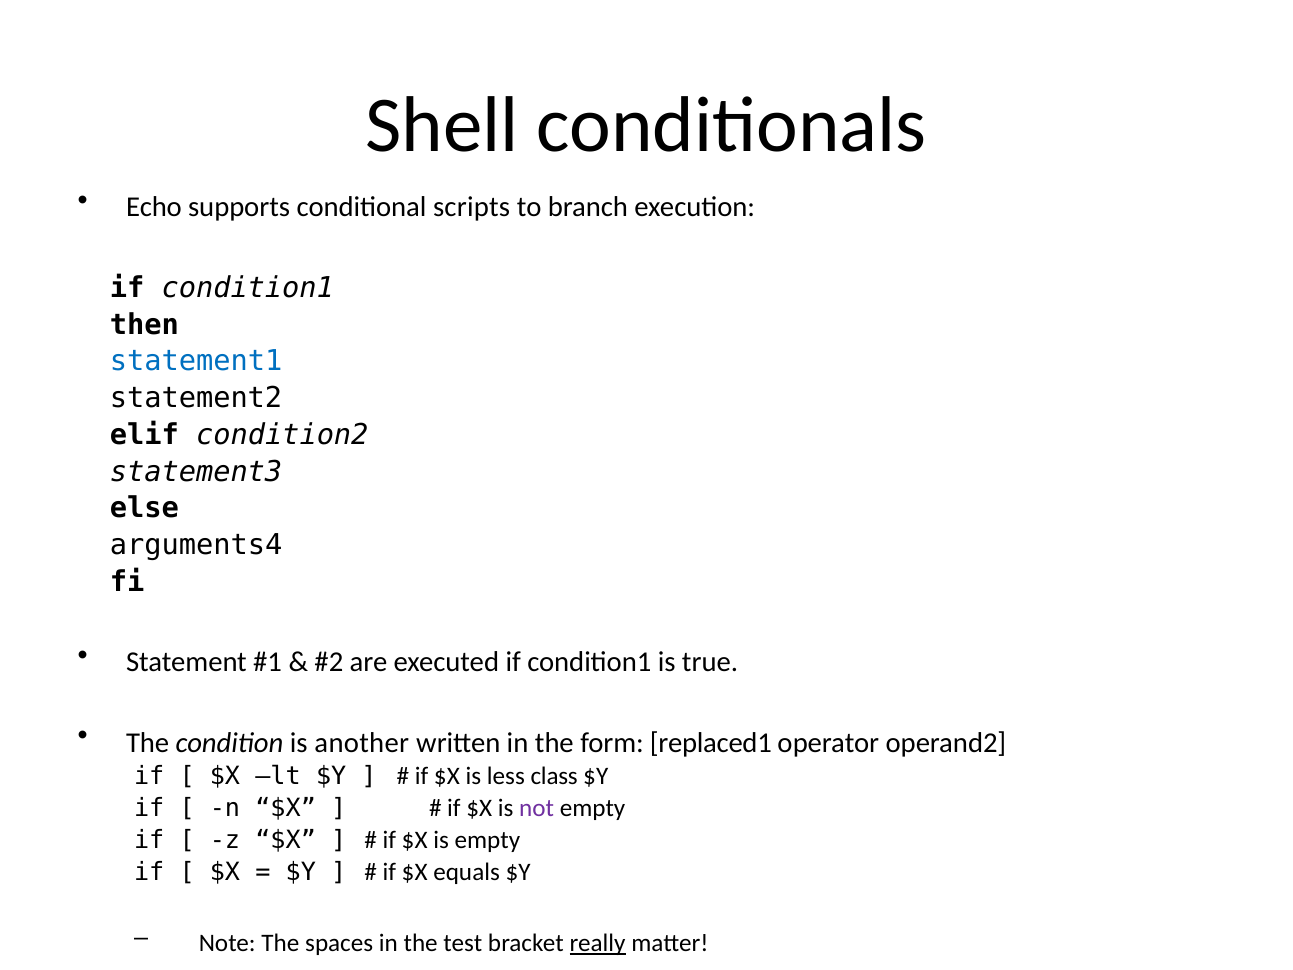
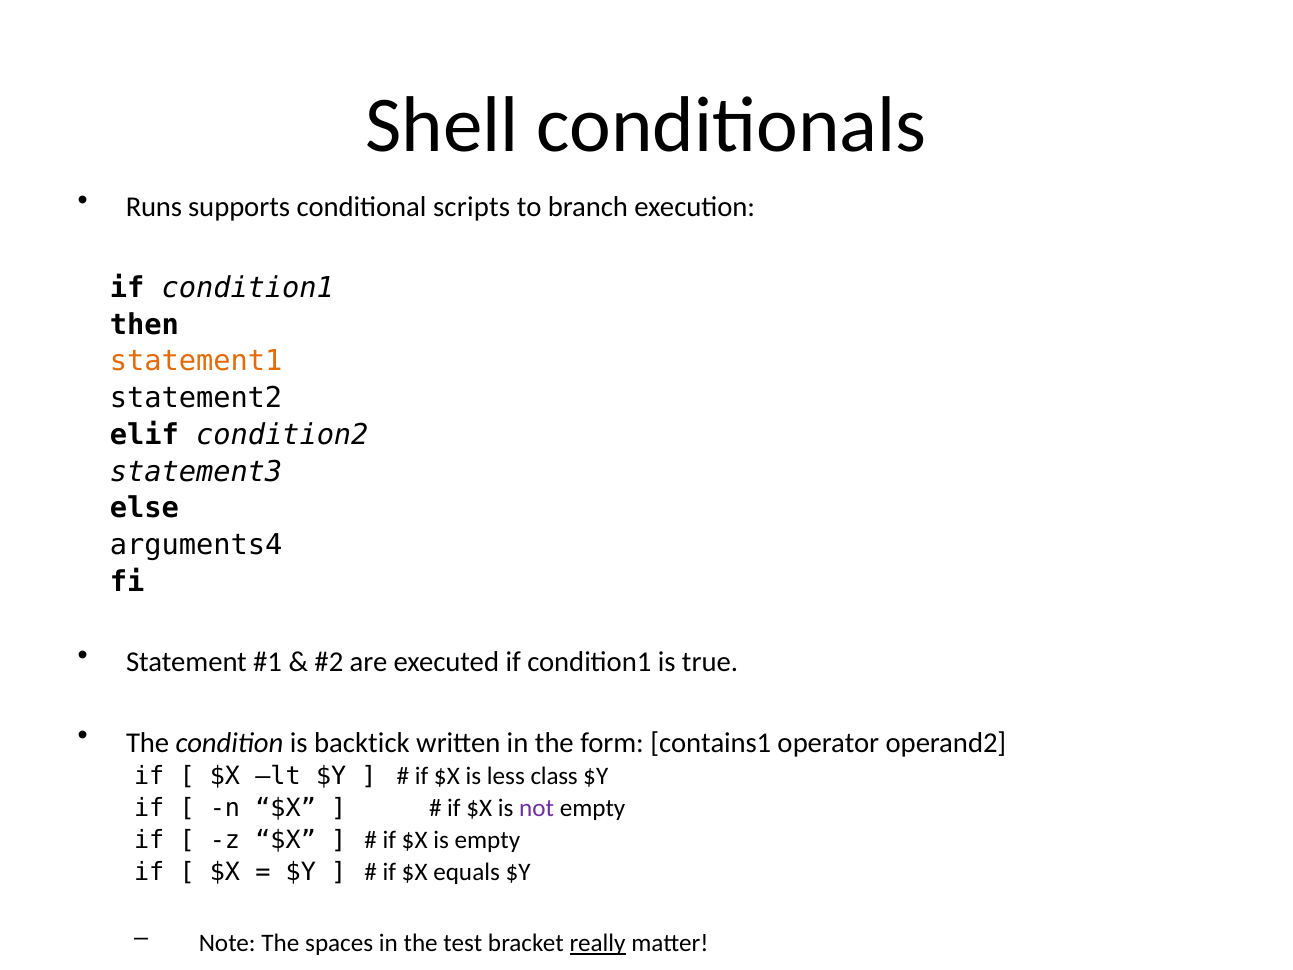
Echo: Echo -> Runs
statement1 colour: blue -> orange
another: another -> backtick
replaced1: replaced1 -> contains1
